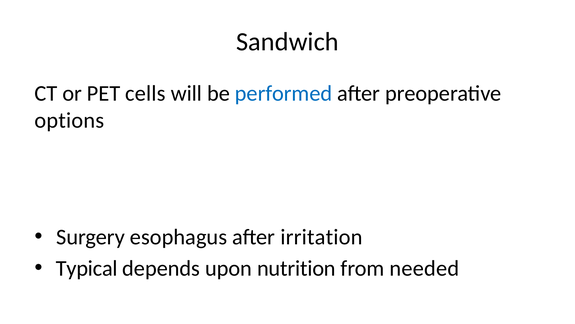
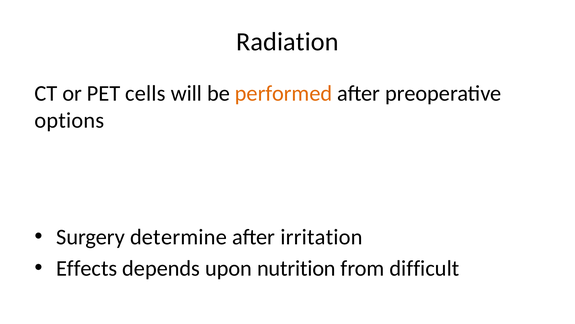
Sandwich: Sandwich -> Radiation
performed colour: blue -> orange
esophagus: esophagus -> determine
Typical: Typical -> Effects
needed: needed -> difficult
